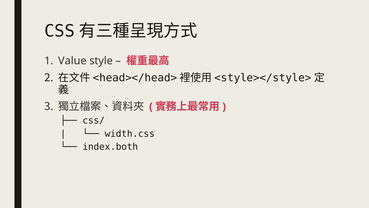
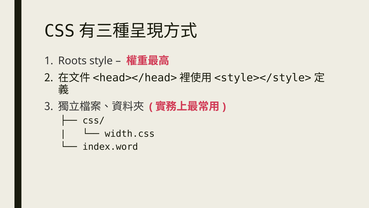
Value: Value -> Roots
index.both: index.both -> index.word
